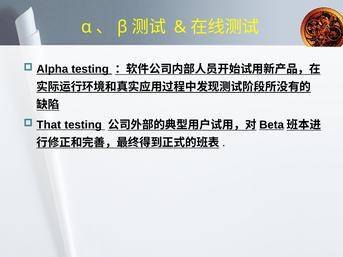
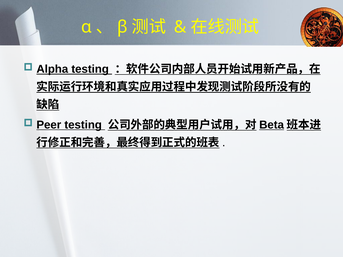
That: That -> Peer
